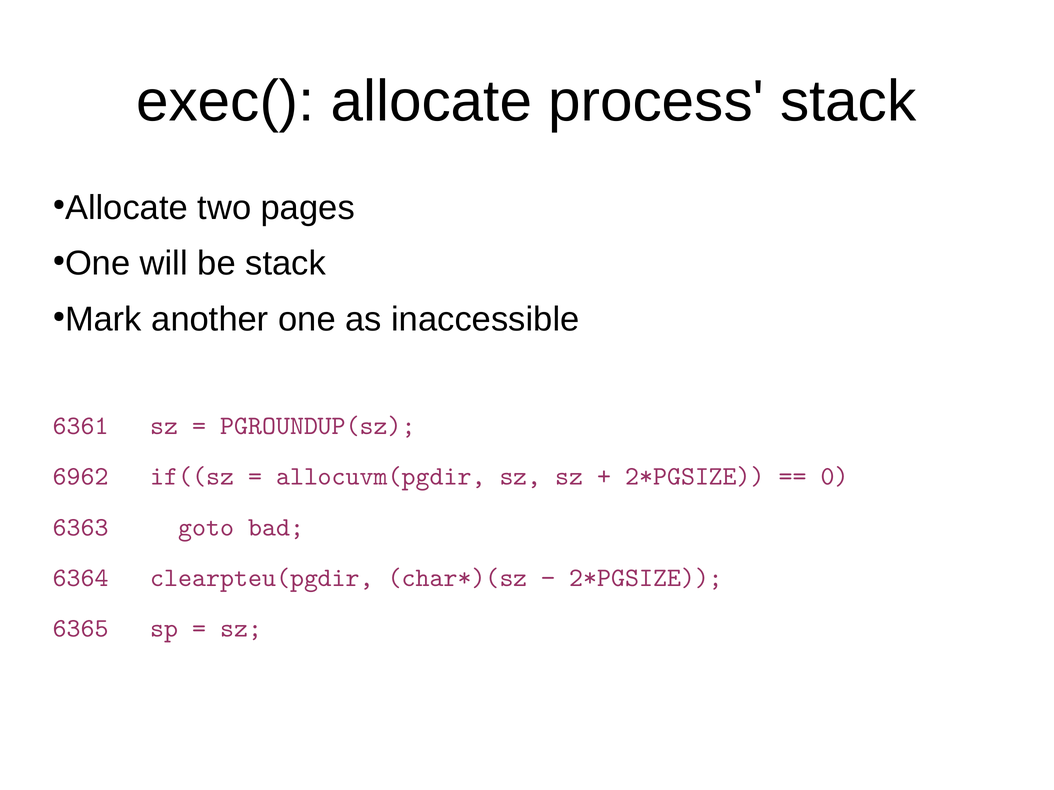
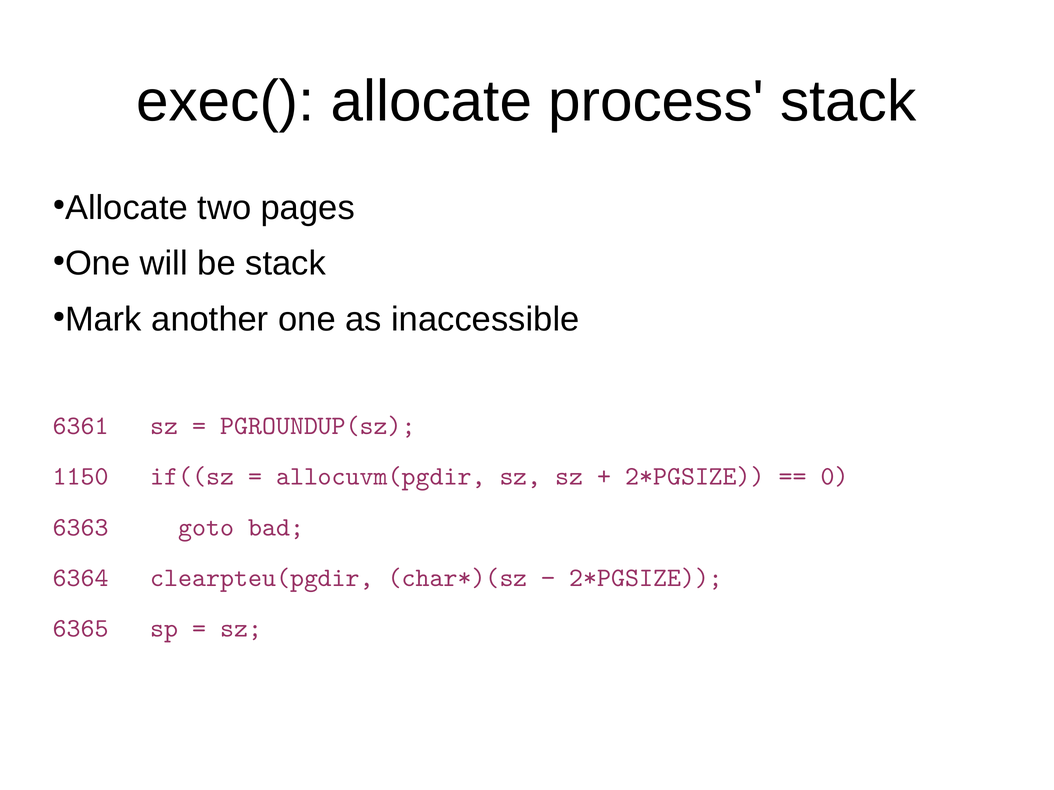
6962: 6962 -> 1150
